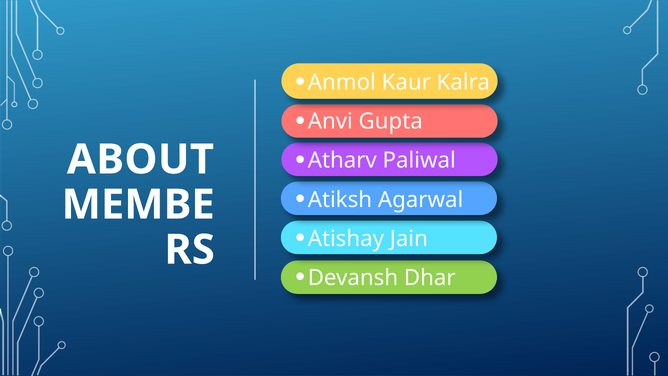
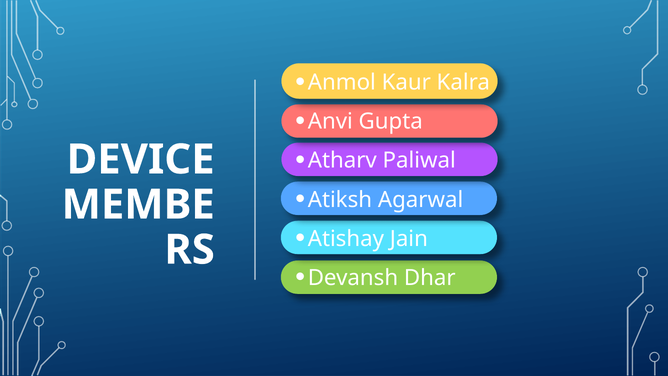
ABOUT: ABOUT -> DEVICE
